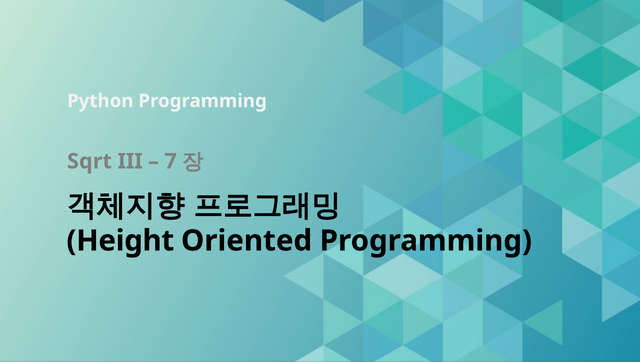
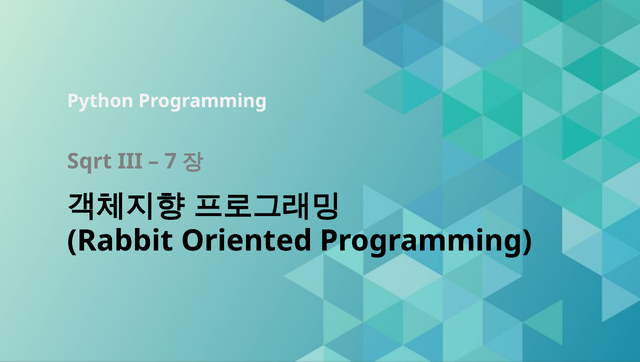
Height: Height -> Rabbit
